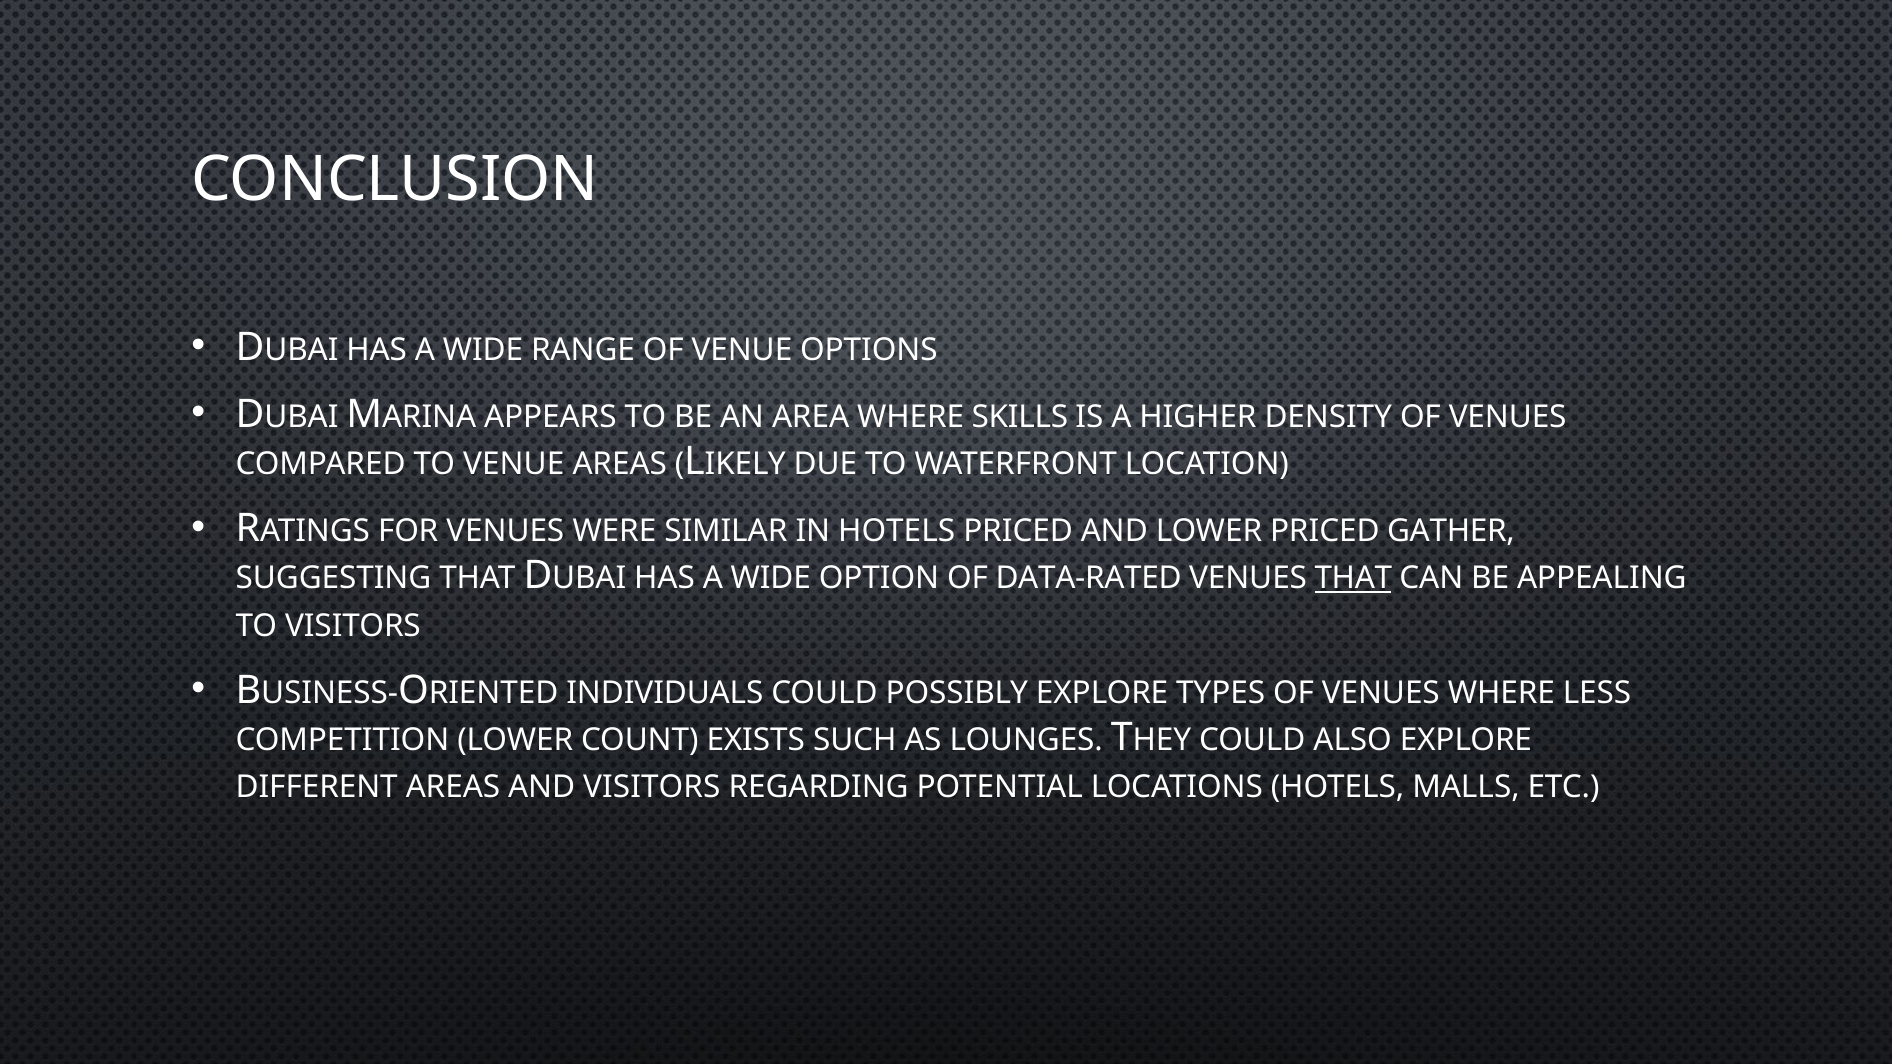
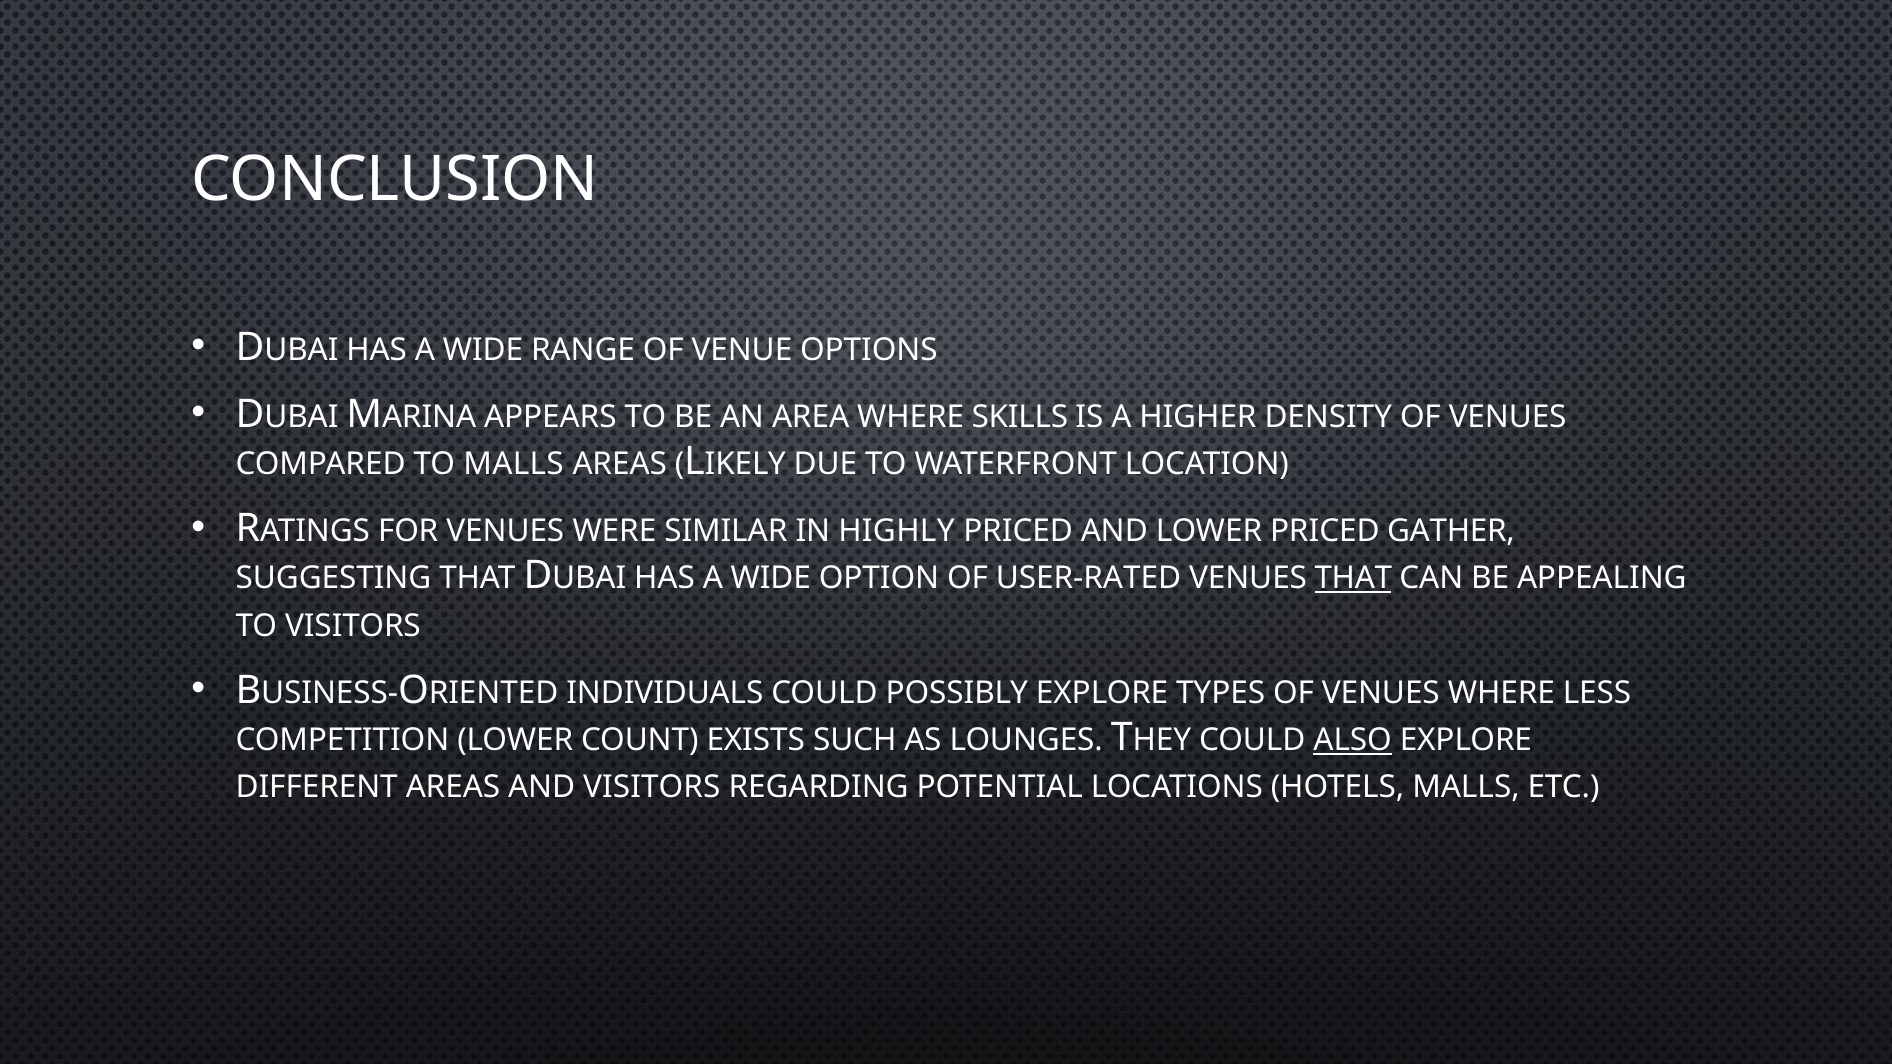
TO VENUE: VENUE -> MALLS
IN HOTELS: HOTELS -> HIGHLY
DATA-RATED: DATA-RATED -> USER-RATED
ALSO underline: none -> present
